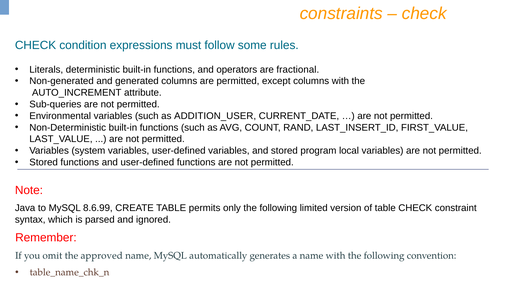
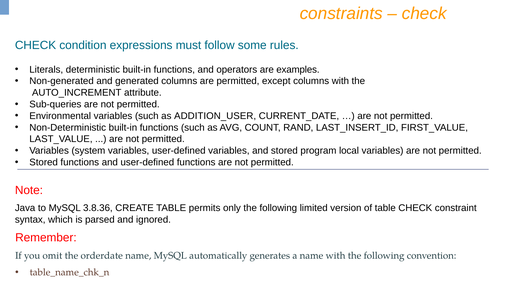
fractional: fractional -> examples
8.6.99: 8.6.99 -> 3.8.36
approved: approved -> orderdate
